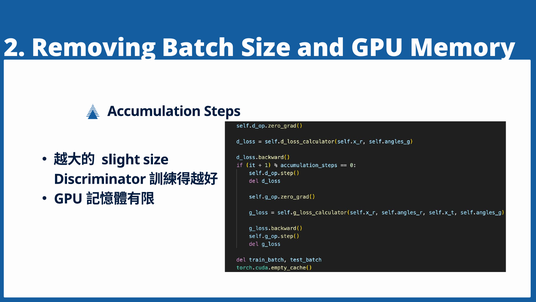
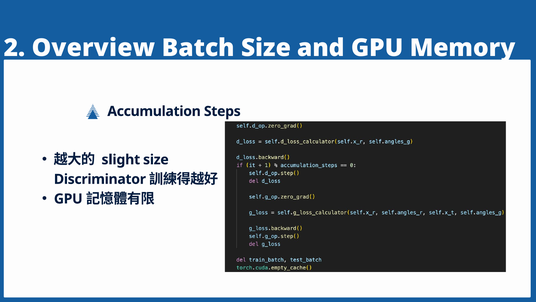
Removing: Removing -> Overview
